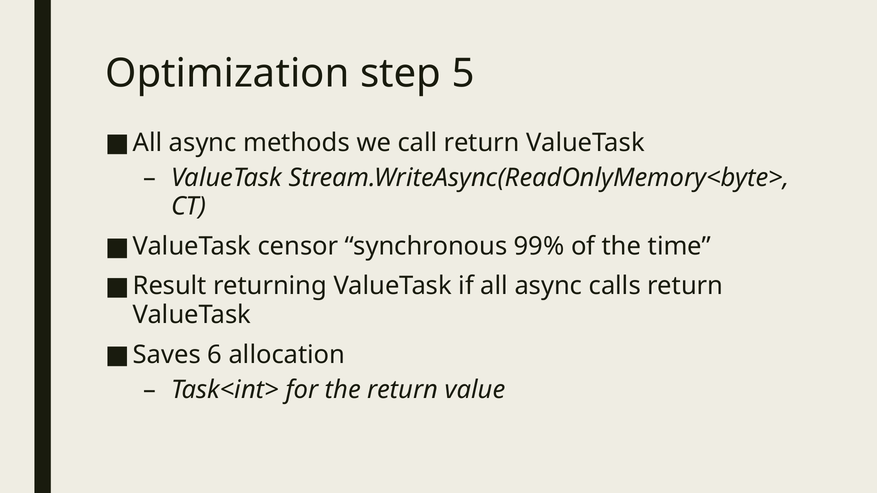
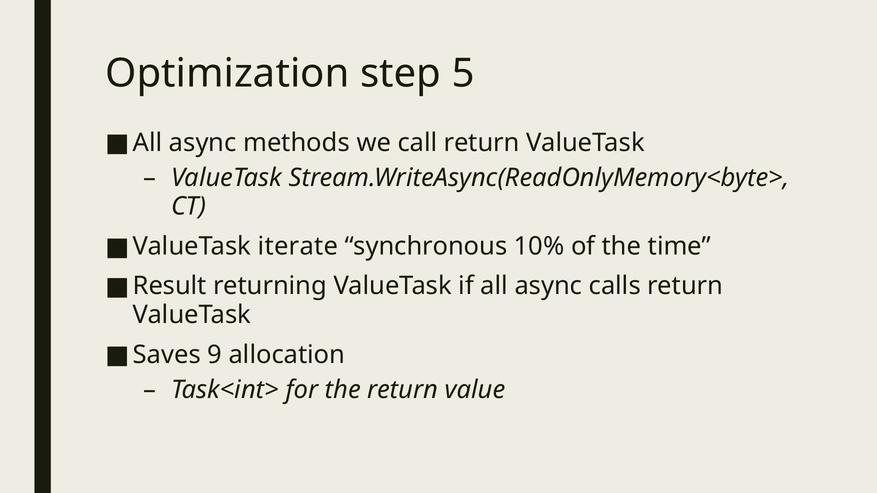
censor: censor -> iterate
99%: 99% -> 10%
6: 6 -> 9
